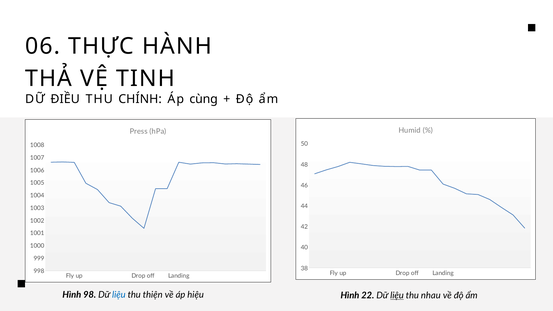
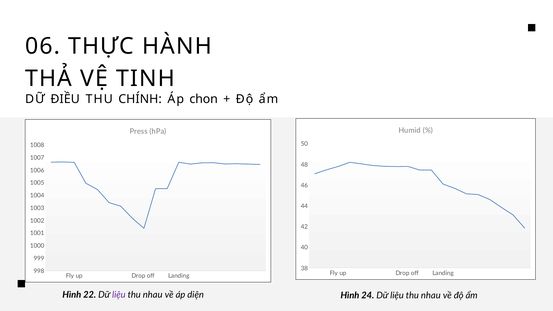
cùng: cùng -> chọn
98: 98 -> 22
liệu at (119, 295) colour: blue -> purple
thiện at (153, 295): thiện -> nhau
hiệu: hiệu -> diện
22: 22 -> 24
liệu at (397, 296) underline: present -> none
